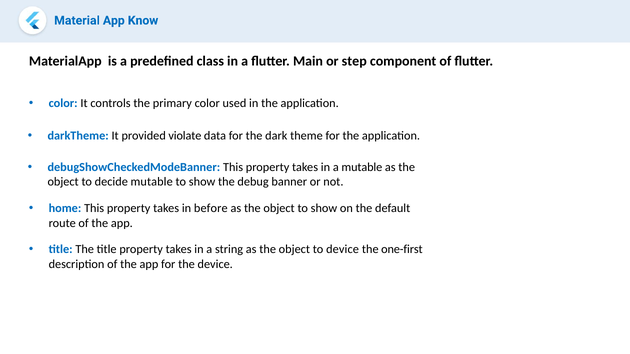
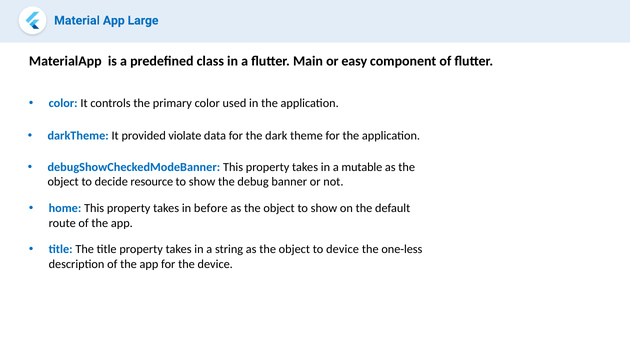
Know: Know -> Large
step: step -> easy
decide mutable: mutable -> resource
one-first: one-first -> one-less
